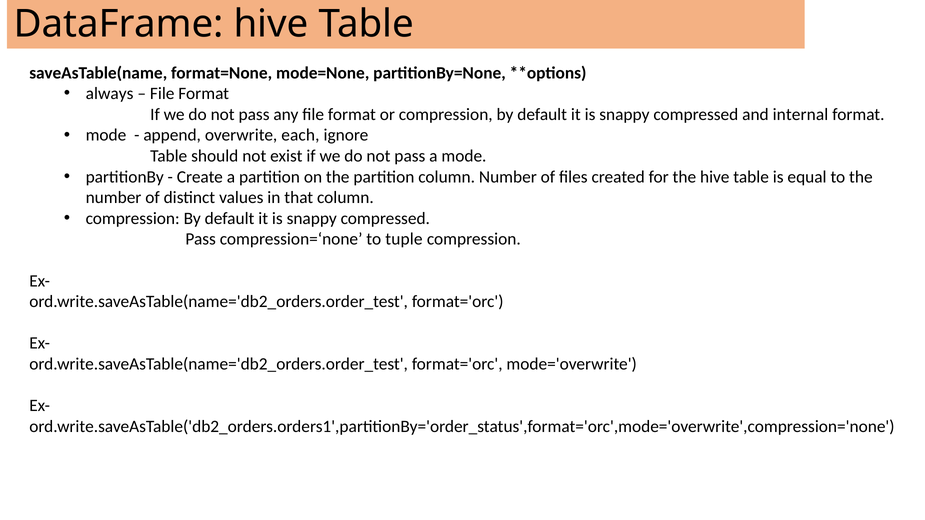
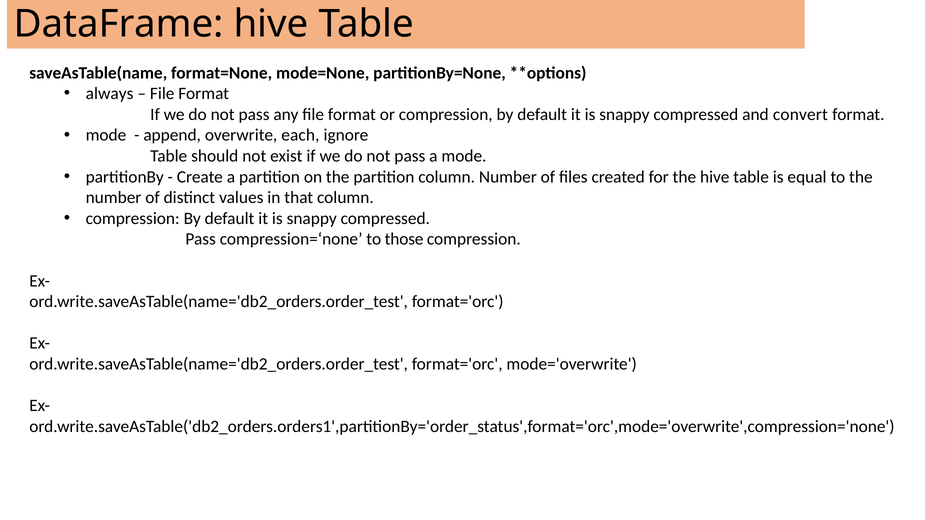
internal: internal -> convert
tuple: tuple -> those
